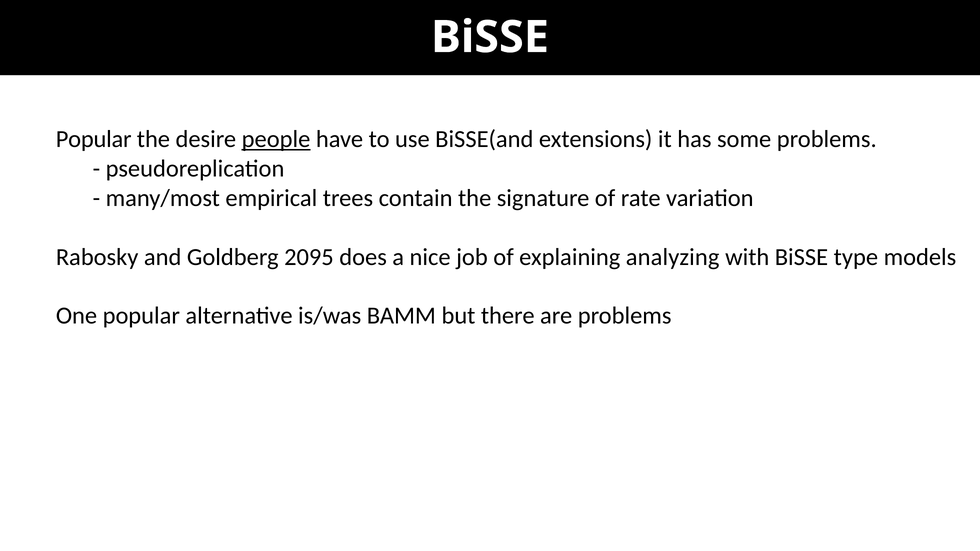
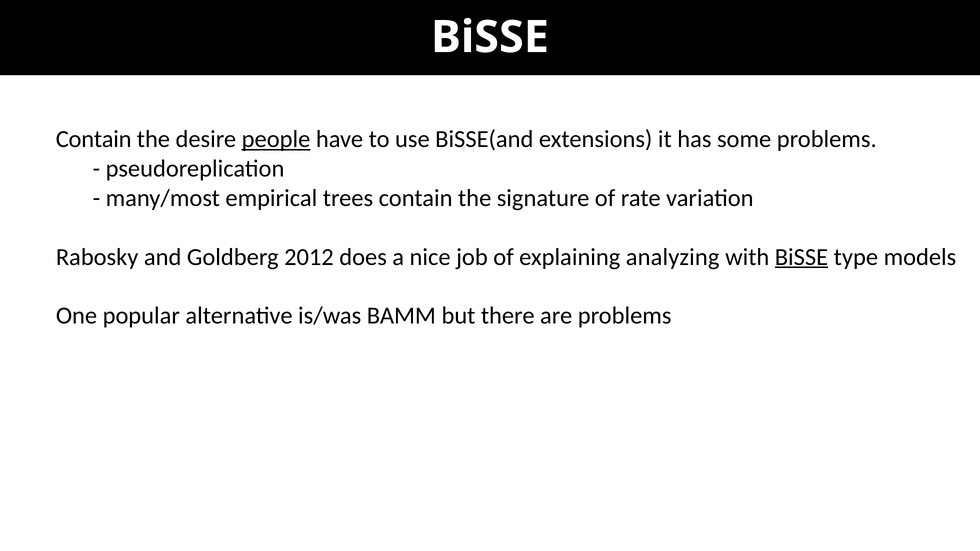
Popular at (94, 139): Popular -> Contain
2095: 2095 -> 2012
BiSSE at (801, 257) underline: none -> present
